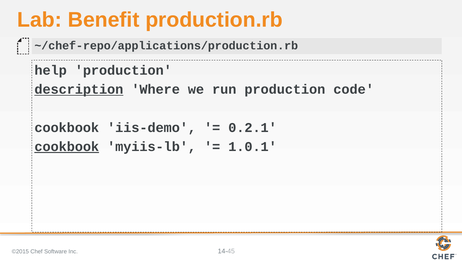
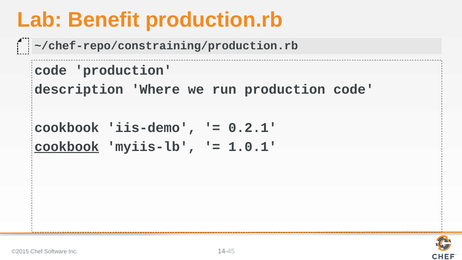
~/chef-repo/applications/production.rb: ~/chef-repo/applications/production.rb -> ~/chef-repo/constraining/production.rb
help at (51, 70): help -> code
description underline: present -> none
